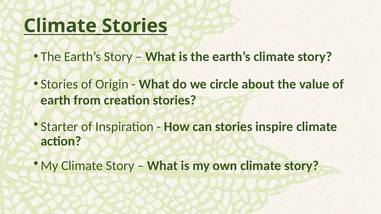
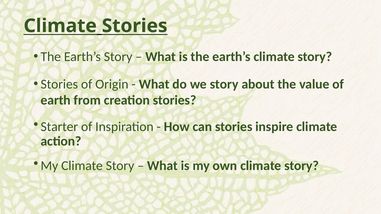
we circle: circle -> story
